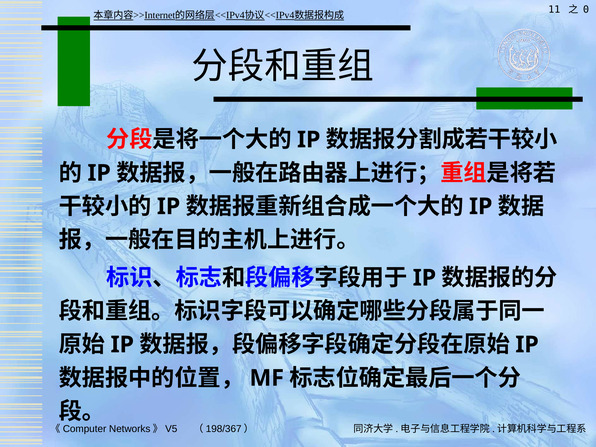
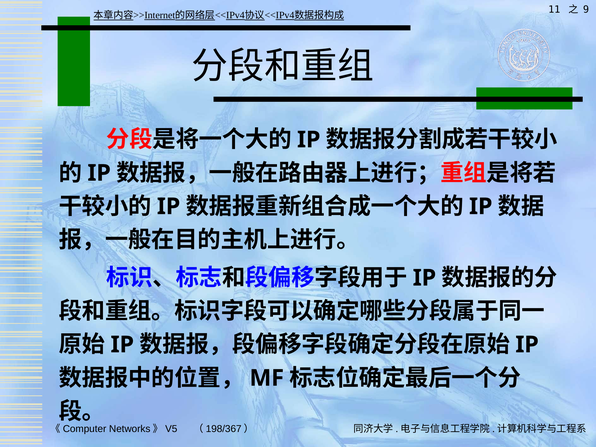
0: 0 -> 9
